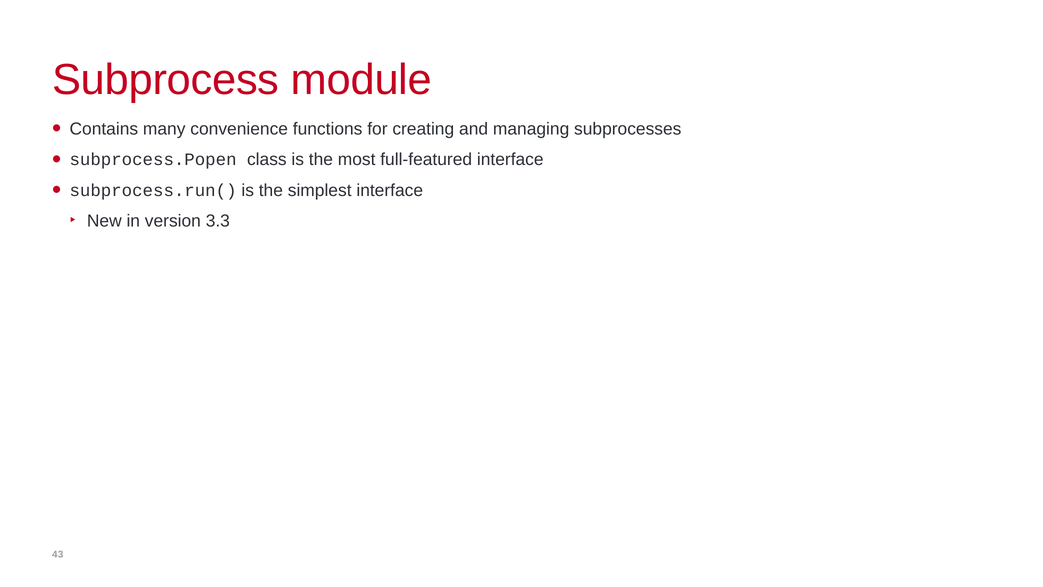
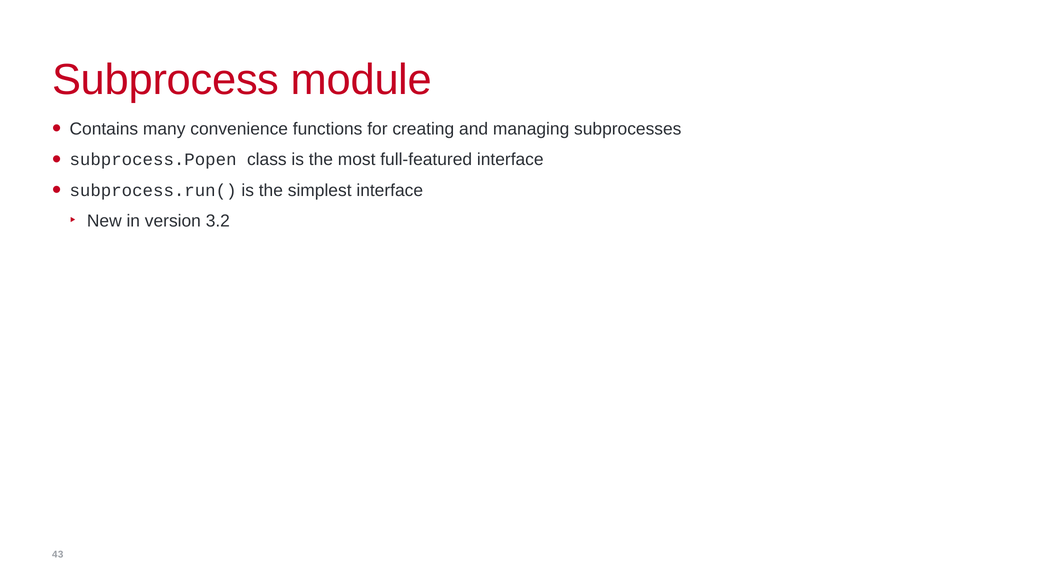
3.3: 3.3 -> 3.2
